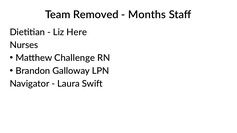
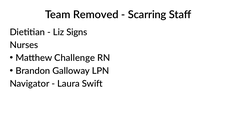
Months: Months -> Scarring
Here: Here -> Signs
